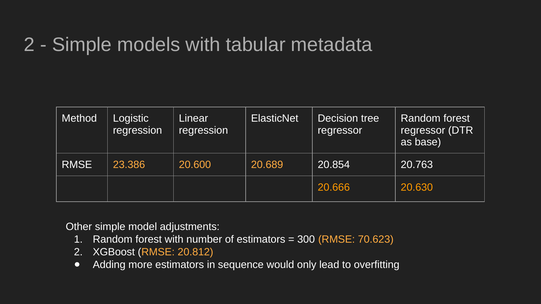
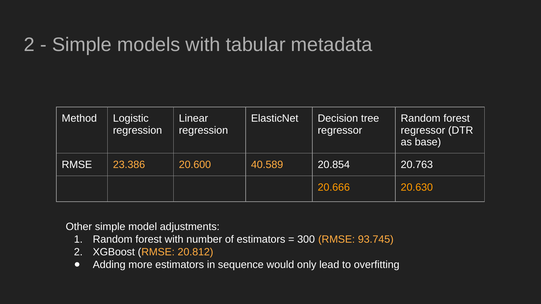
20.689: 20.689 -> 40.589
70.623: 70.623 -> 93.745
